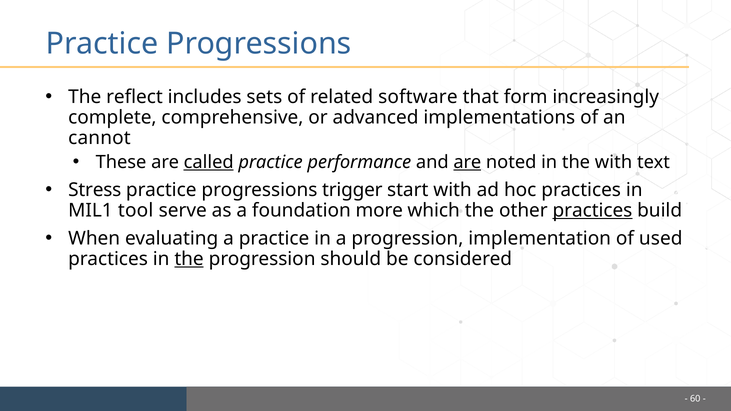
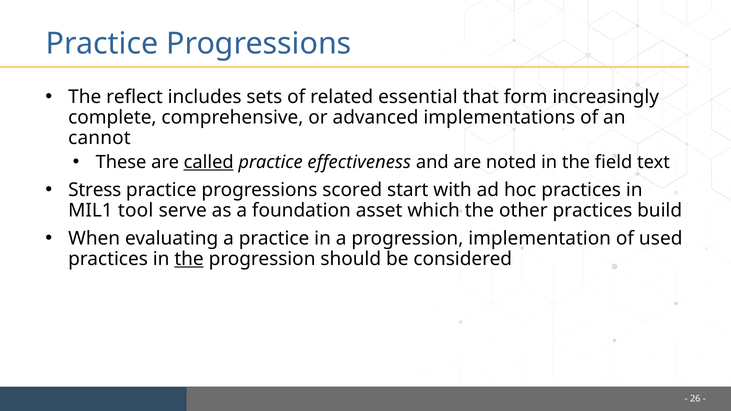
software: software -> essential
performance: performance -> effectiveness
are at (467, 162) underline: present -> none
the with: with -> field
trigger: trigger -> scored
more: more -> asset
practices at (592, 210) underline: present -> none
60: 60 -> 26
